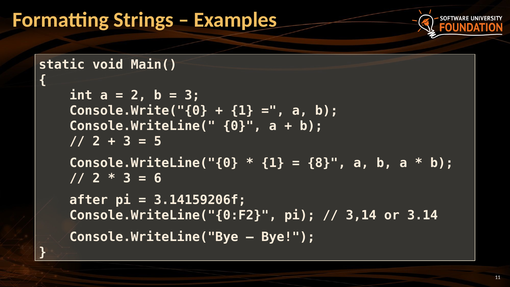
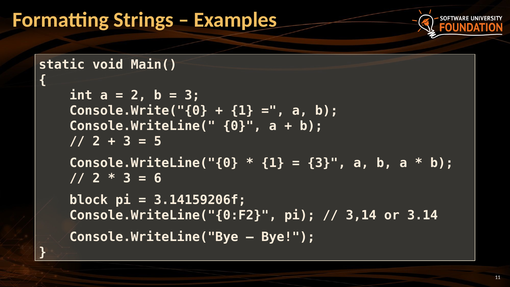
8 at (327, 163): 8 -> 3
after: after -> block
